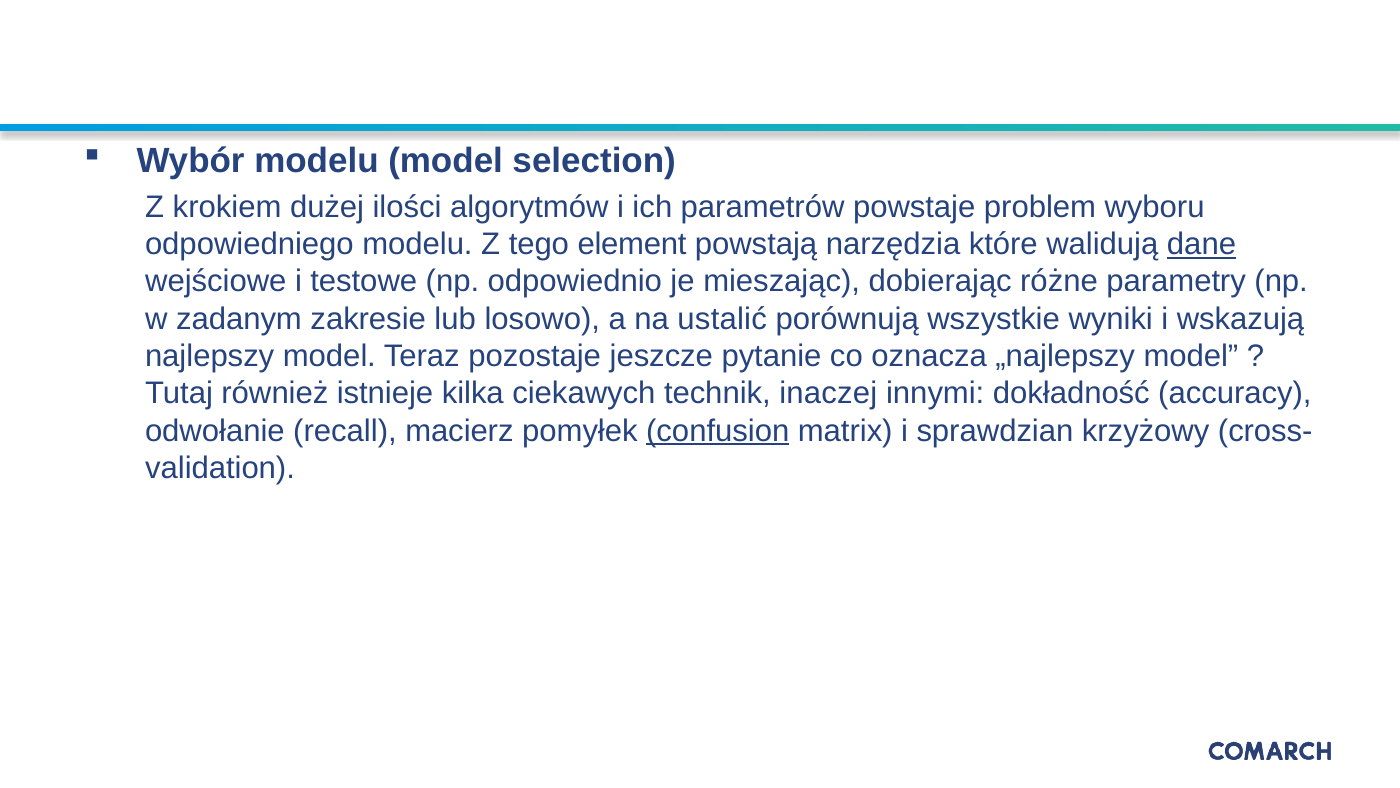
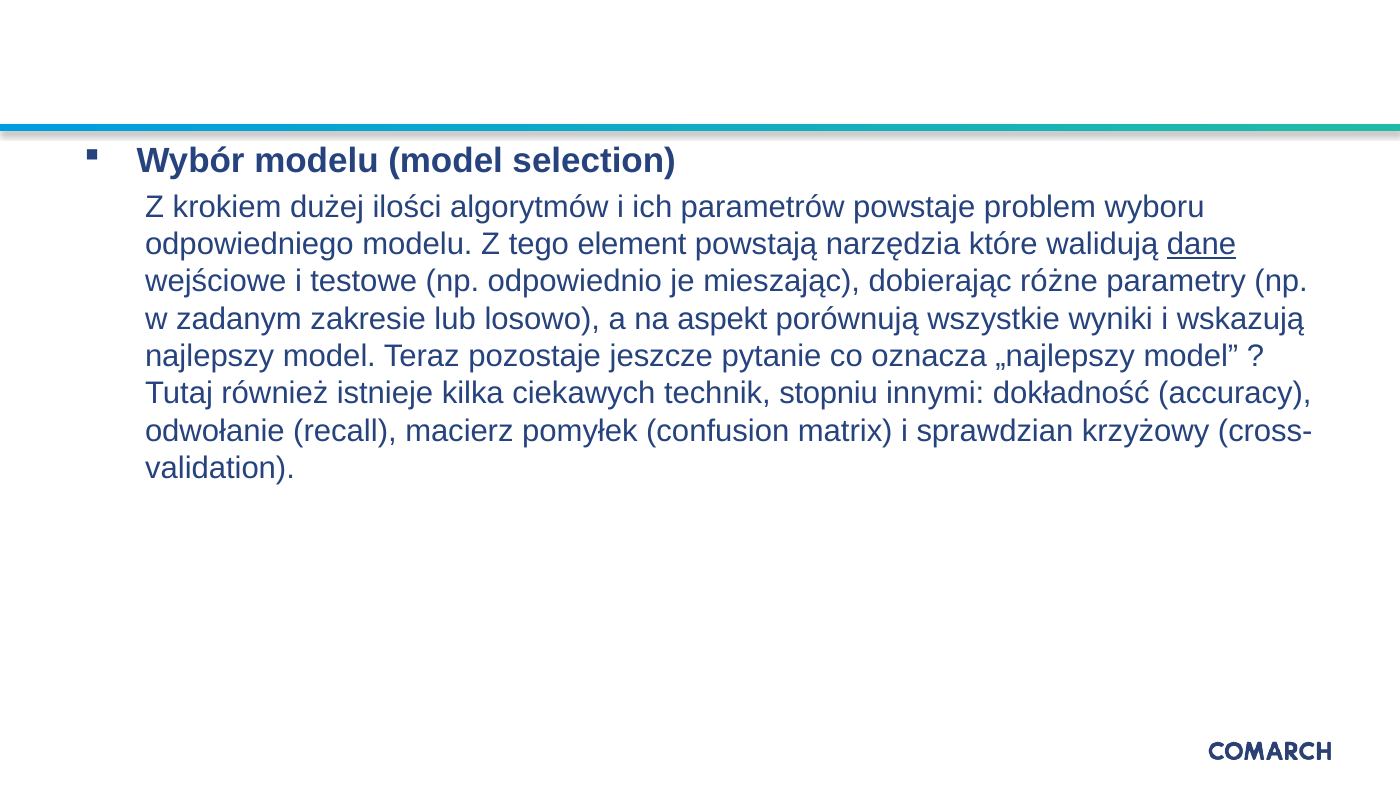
ustalić: ustalić -> aspekt
inaczej: inaczej -> stopniu
confusion underline: present -> none
